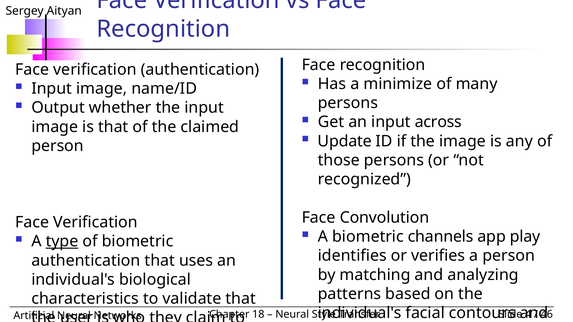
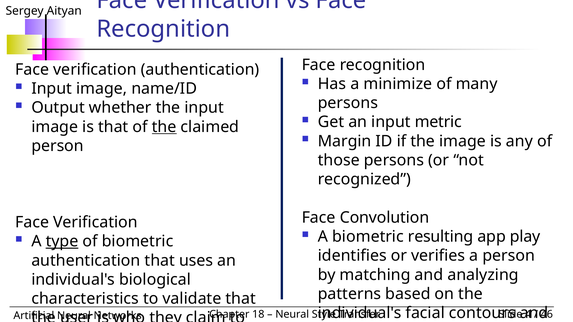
across: across -> metric
the at (164, 127) underline: none -> present
Update: Update -> Margin
channels: channels -> resulting
